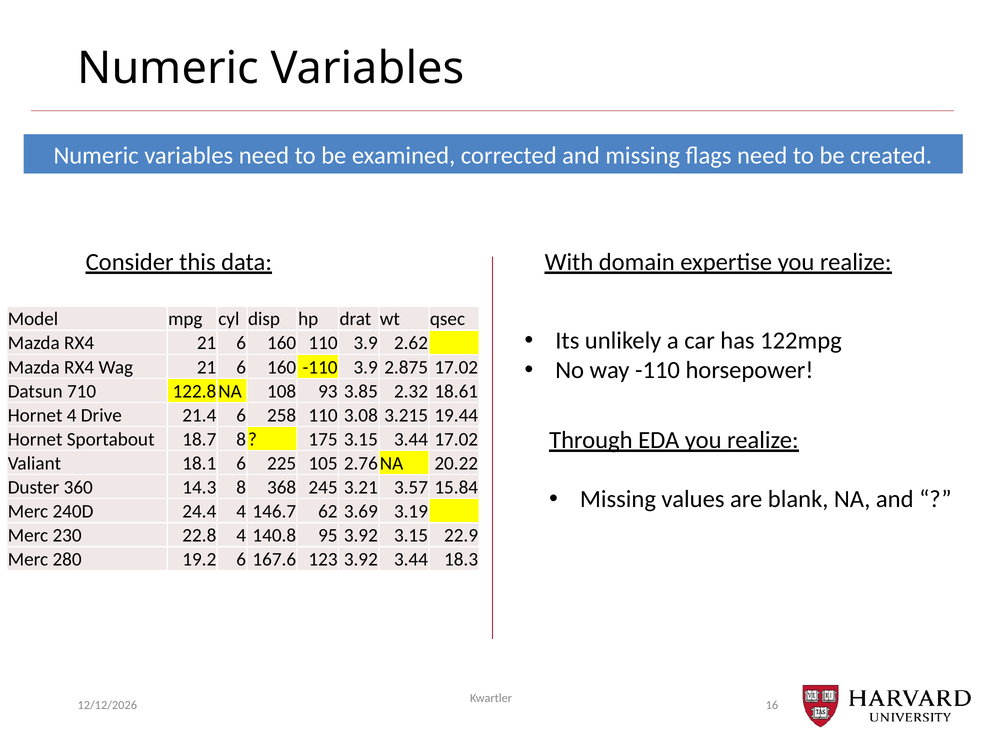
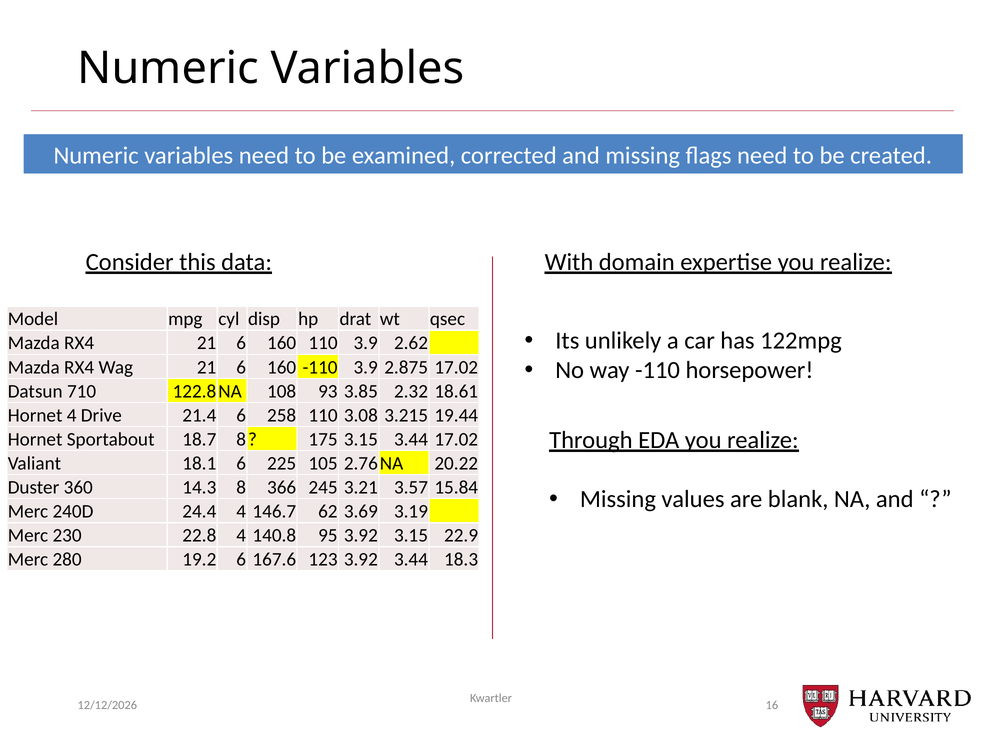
368: 368 -> 366
